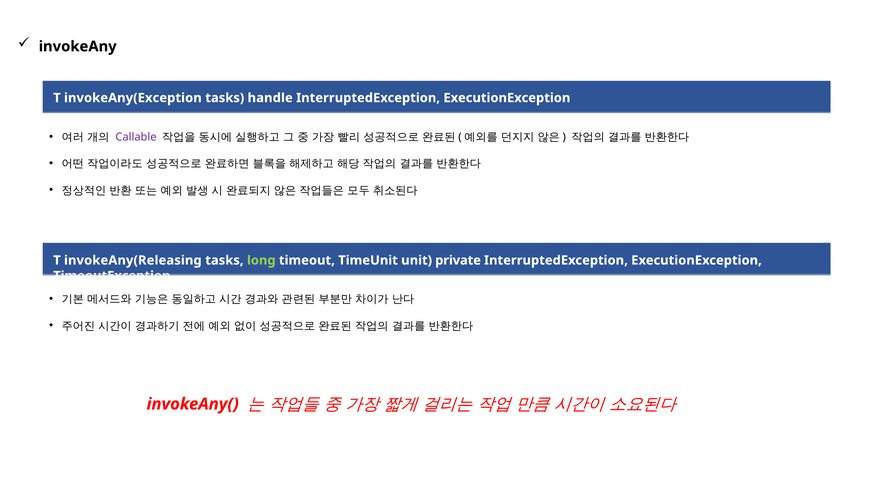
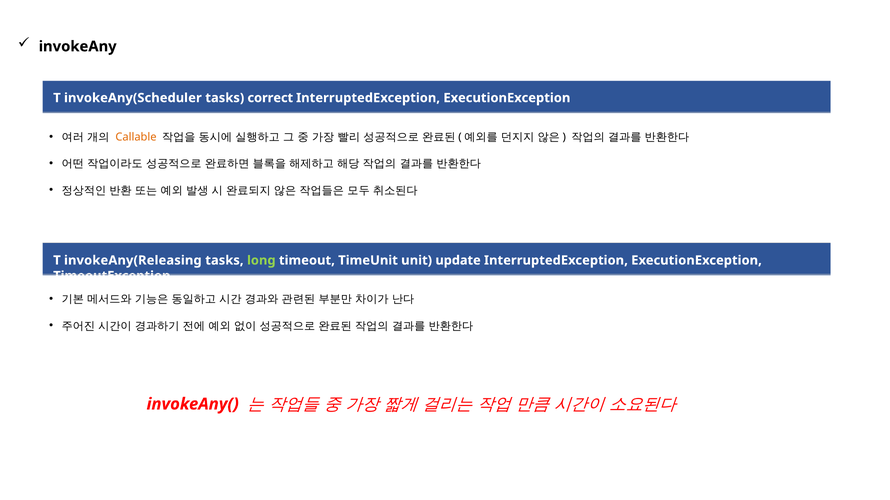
invokeAny(Exception: invokeAny(Exception -> invokeAny(Scheduler
handle: handle -> correct
Callable colour: purple -> orange
private: private -> update
